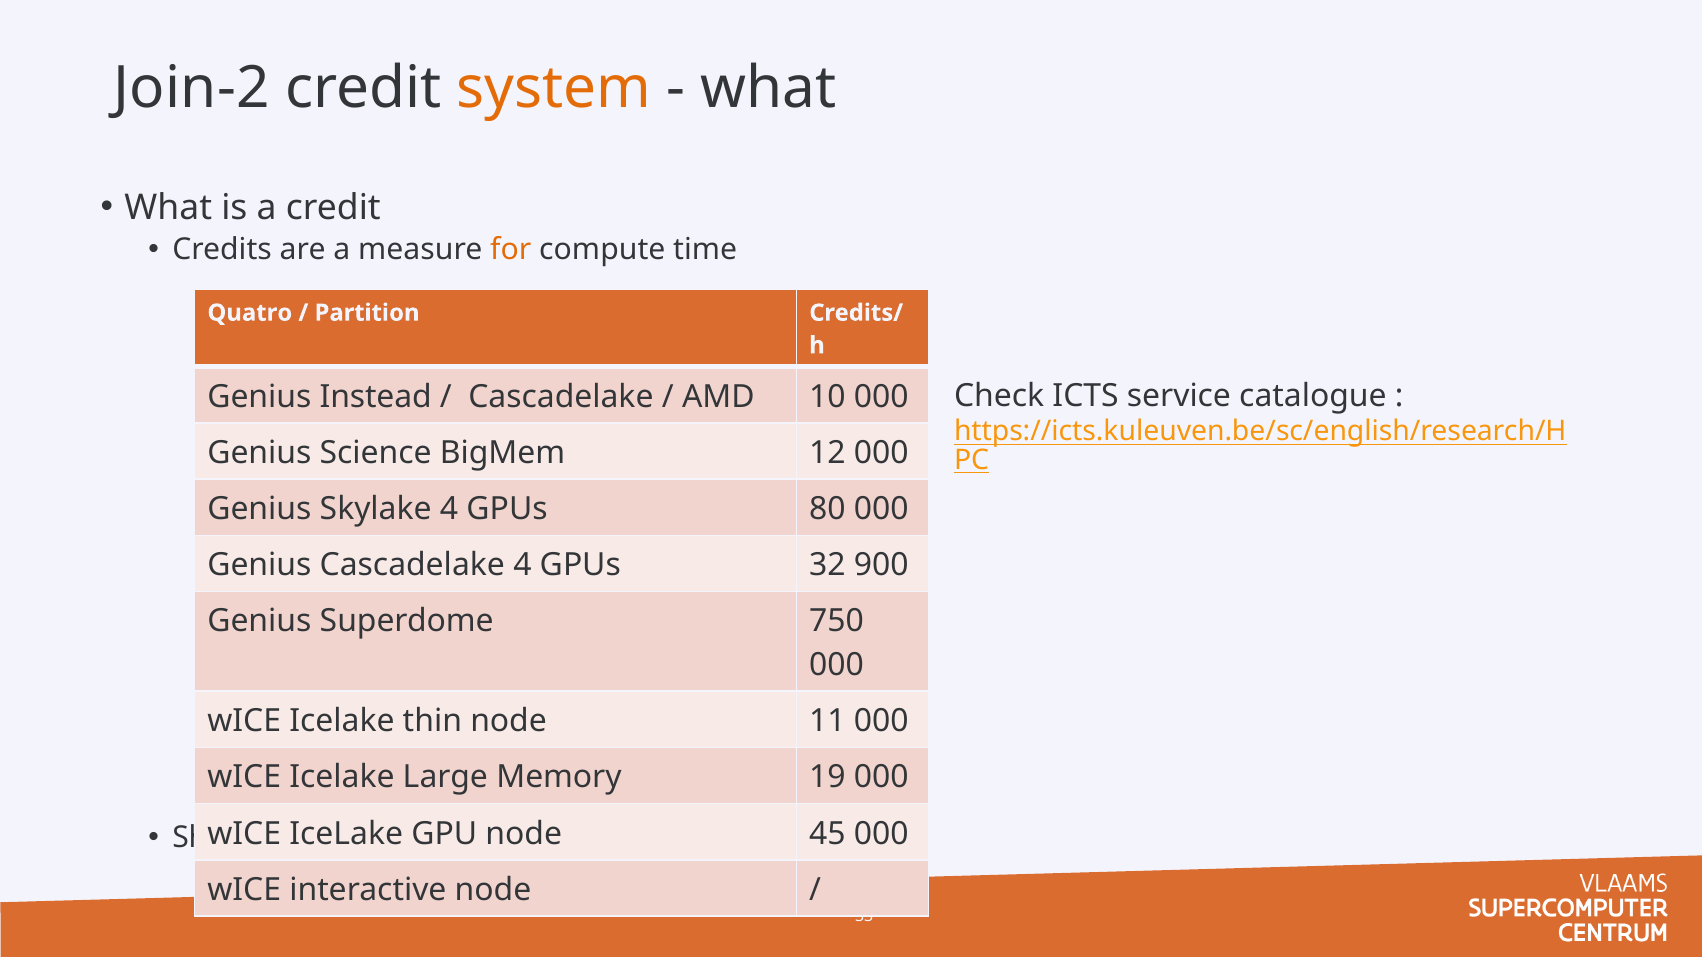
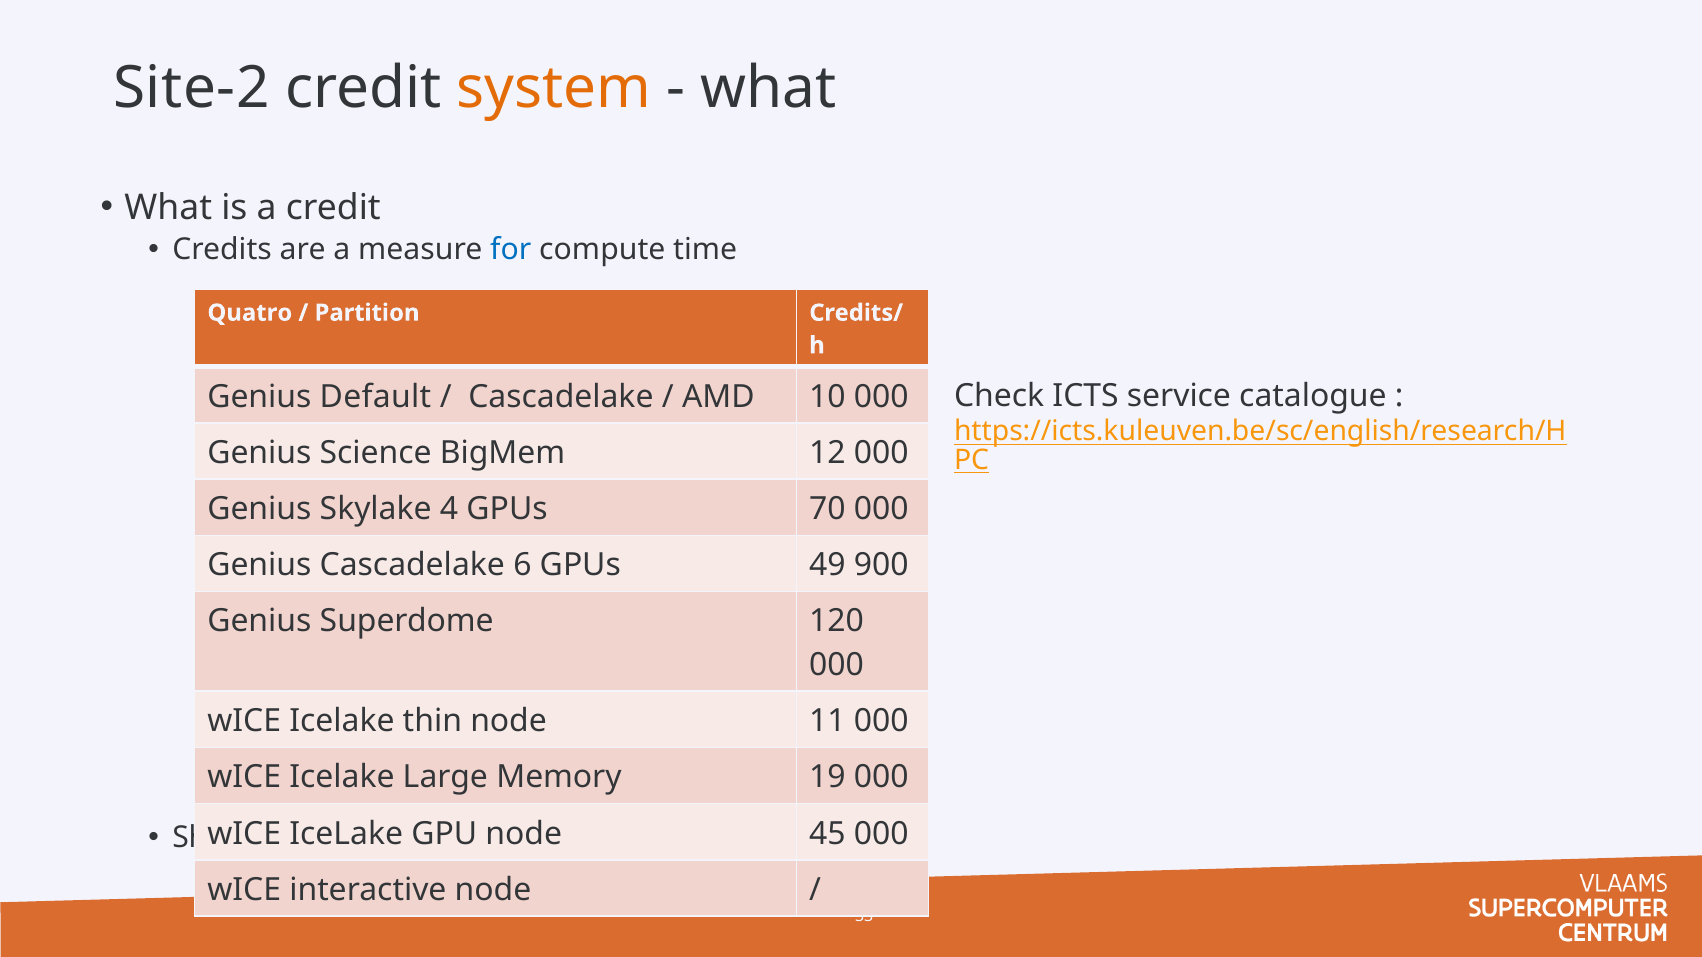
Join-2: Join-2 -> Site-2
for colour: orange -> blue
Instead: Instead -> Default
80: 80 -> 70
Cascadelake 4: 4 -> 6
32: 32 -> 49
750: 750 -> 120
